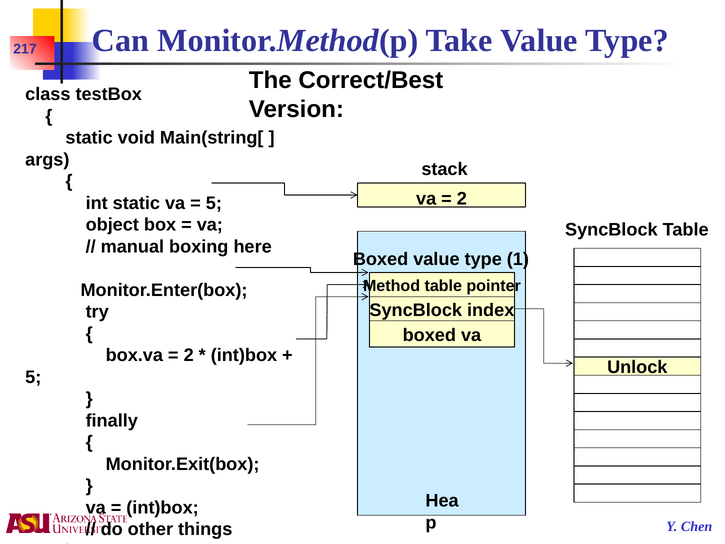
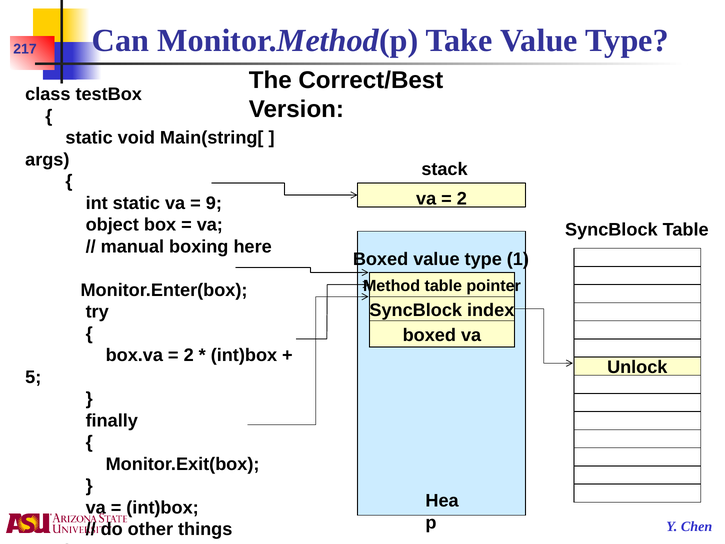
5 at (214, 203): 5 -> 9
